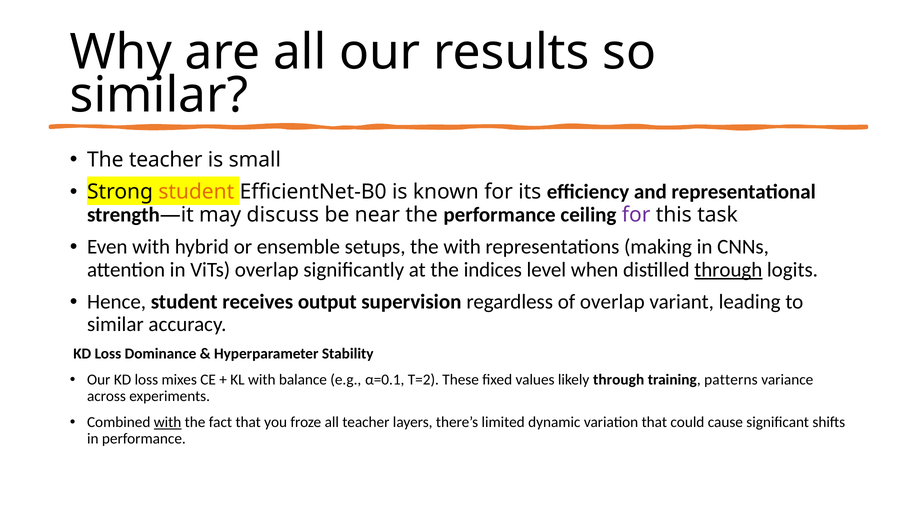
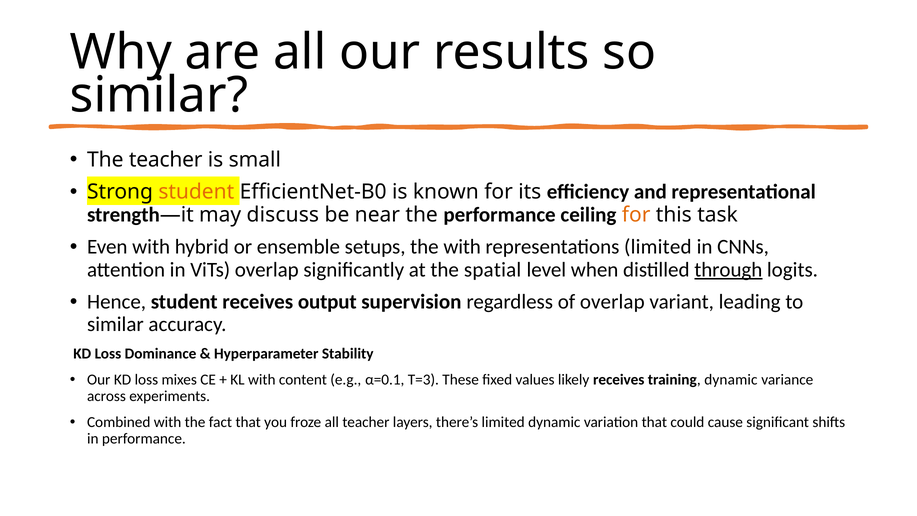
for at (636, 215) colour: purple -> orange
representations making: making -> limited
indices: indices -> spatial
balance: balance -> content
T=2: T=2 -> T=3
likely through: through -> receives
training patterns: patterns -> dynamic
with at (168, 422) underline: present -> none
